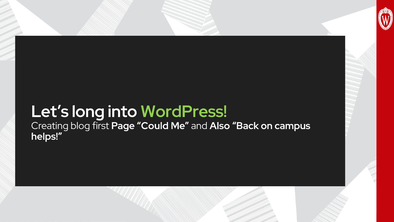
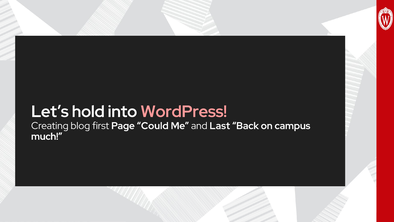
long: long -> hold
WordPress colour: light green -> pink
Also: Also -> Last
helps: helps -> much
